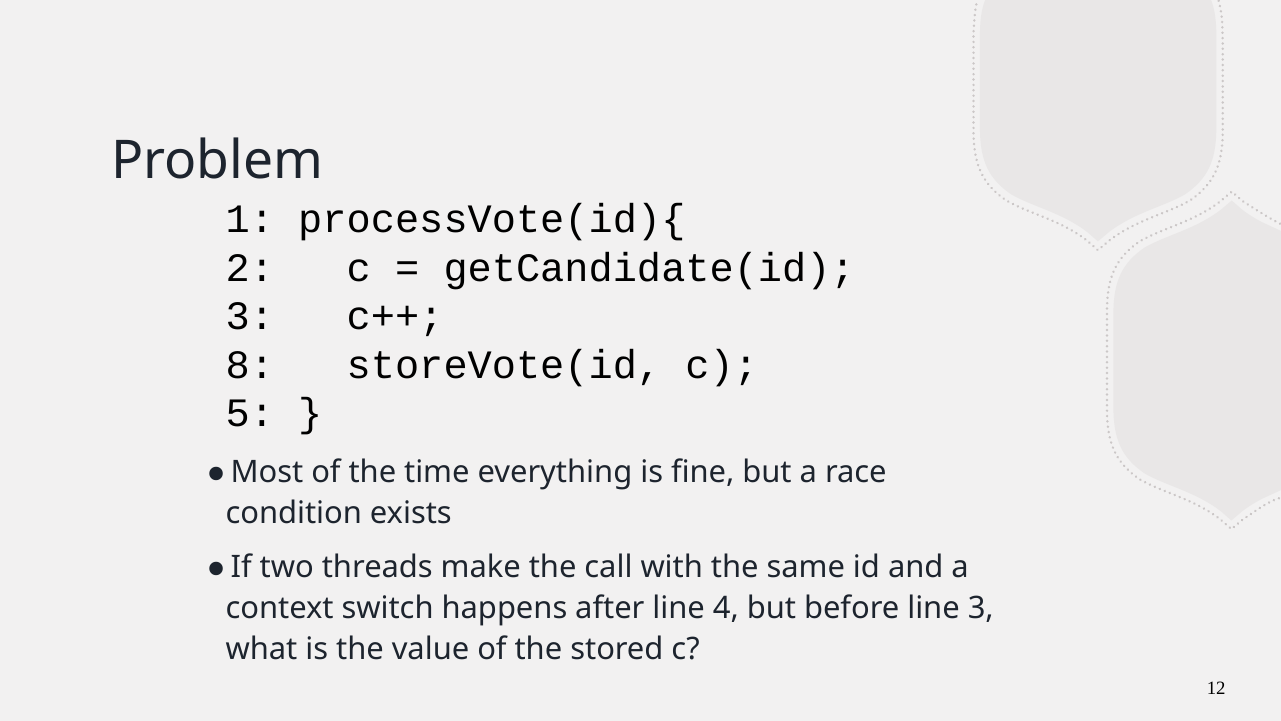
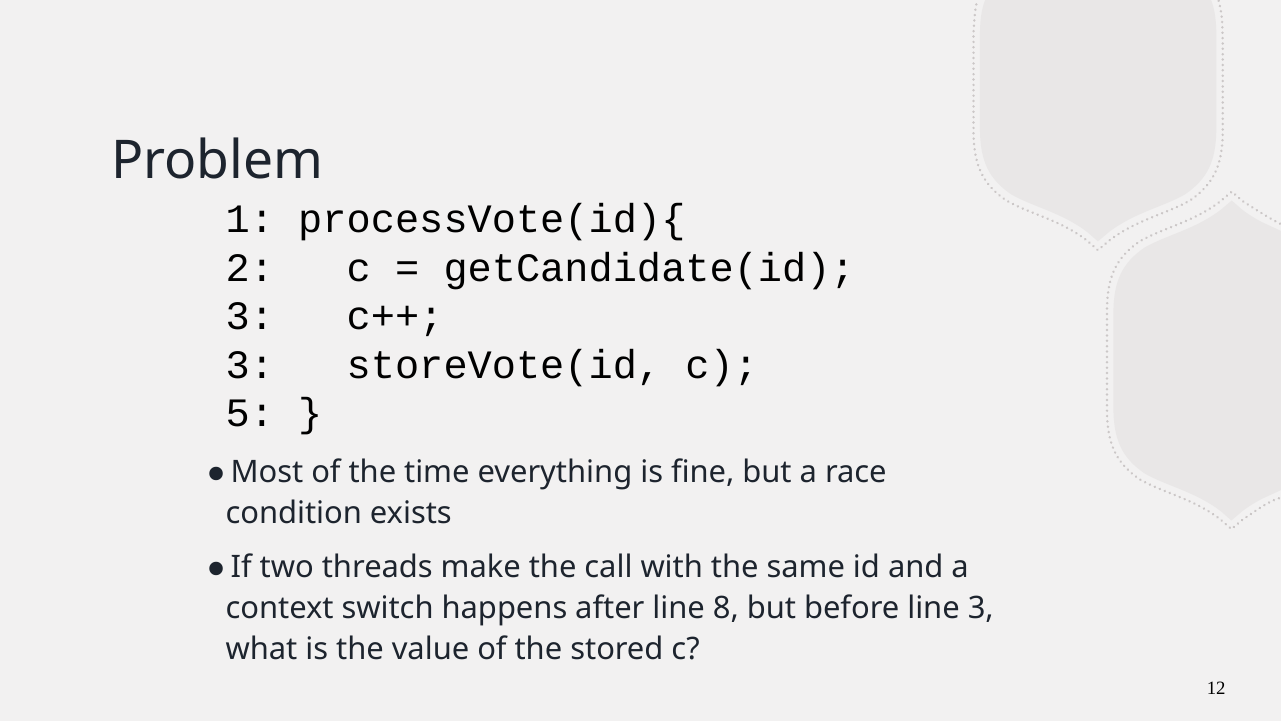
8 at (250, 365): 8 -> 3
4: 4 -> 8
